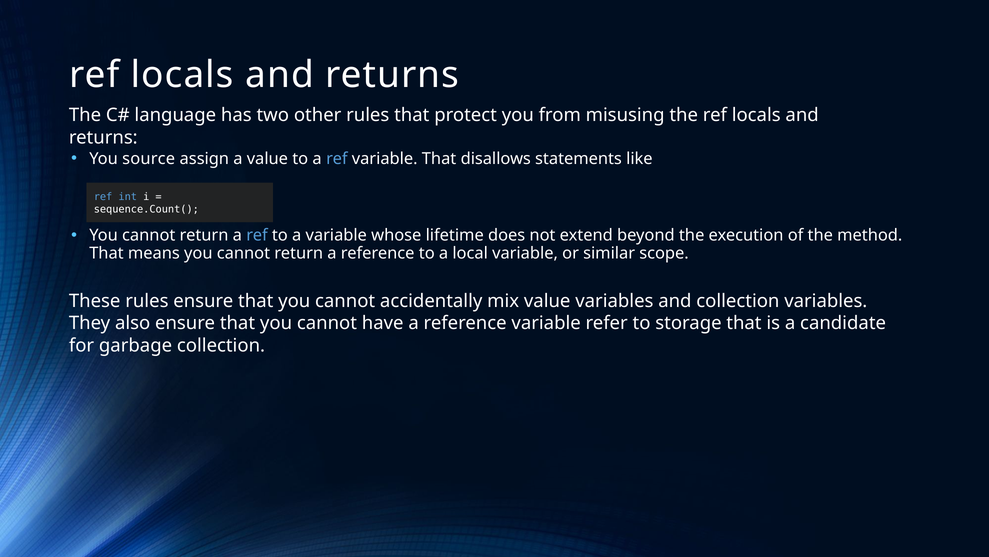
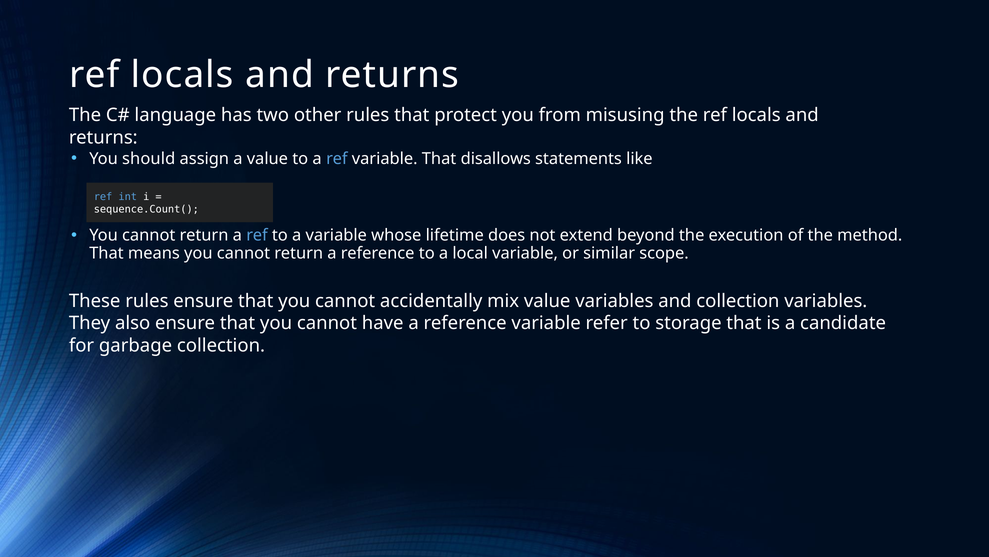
source: source -> should
